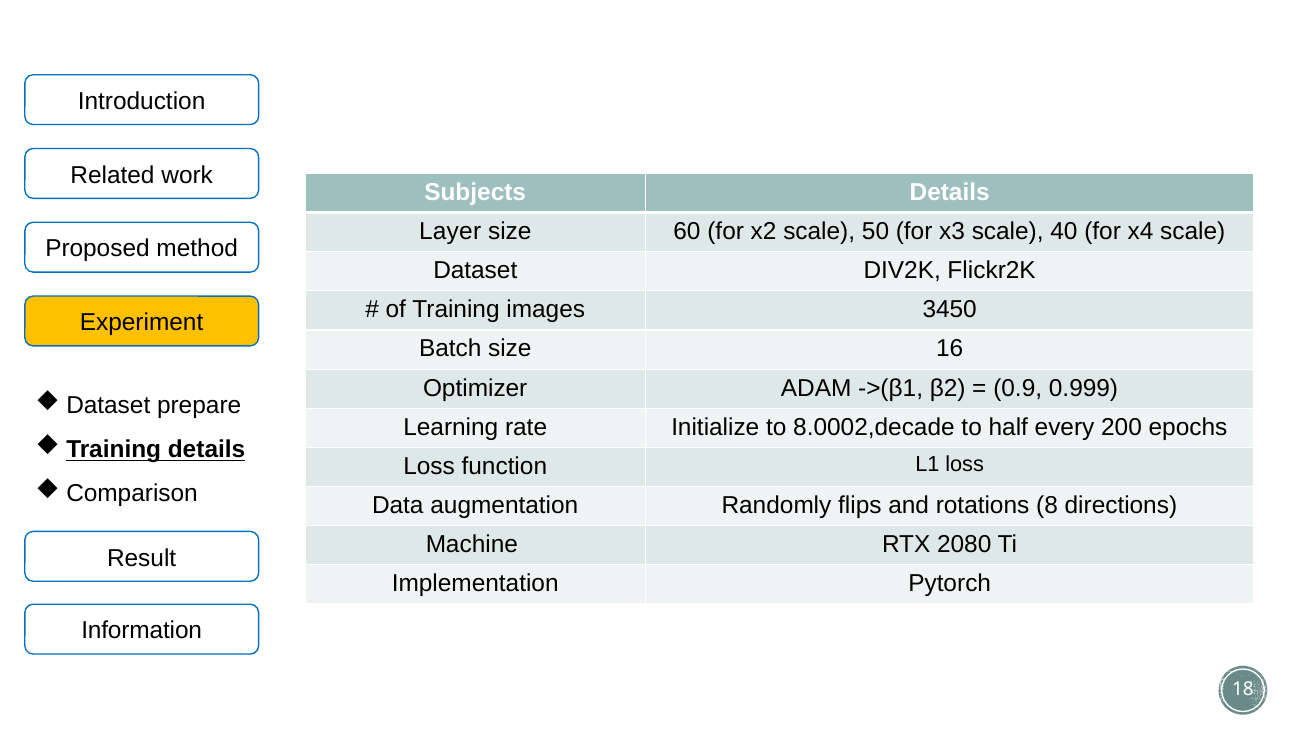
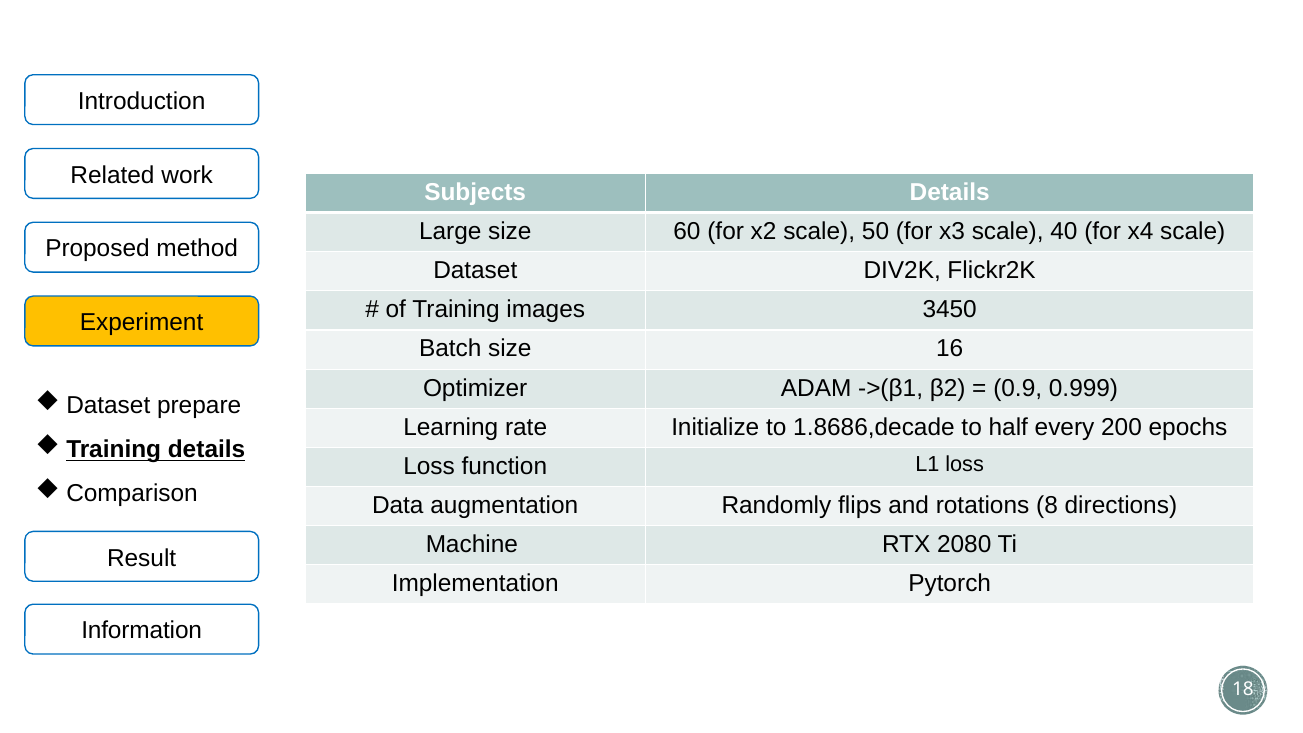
Layer: Layer -> Large
8.0002,decade: 8.0002,decade -> 1.8686,decade
